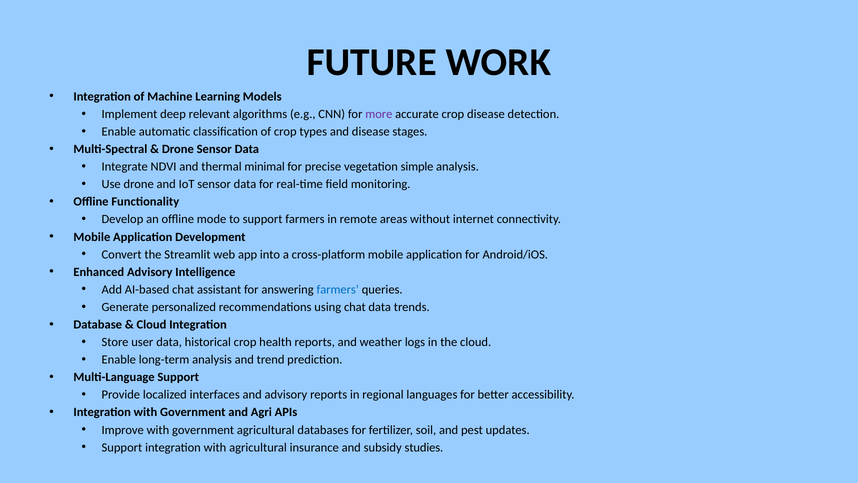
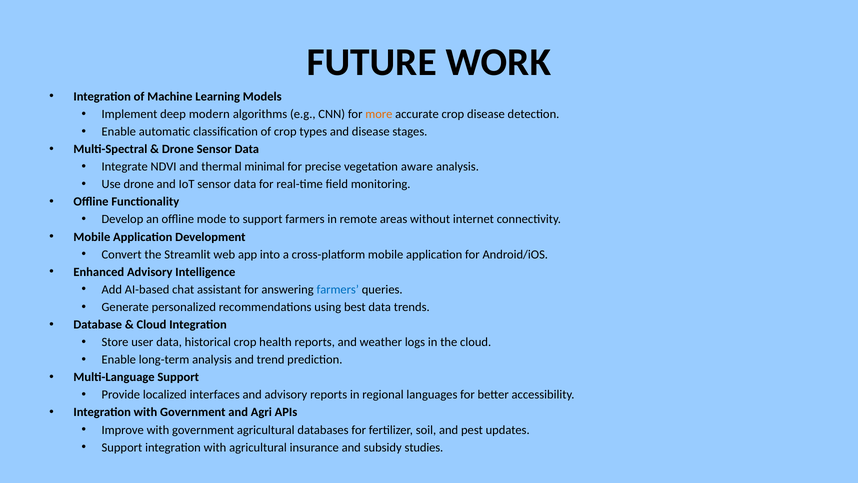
relevant: relevant -> modern
more colour: purple -> orange
simple: simple -> aware
using chat: chat -> best
